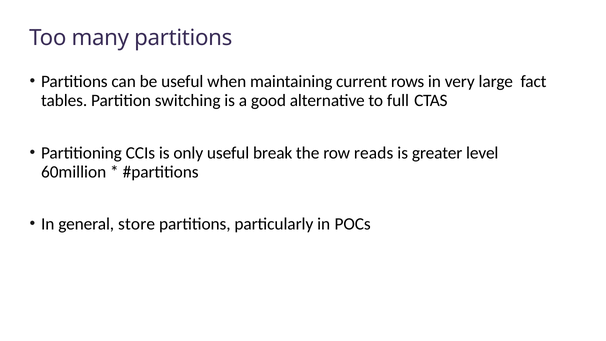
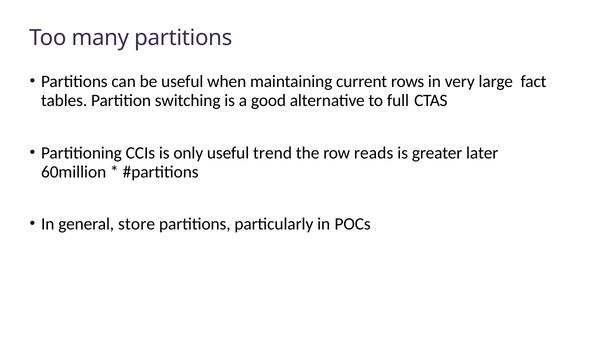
break: break -> trend
level: level -> later
